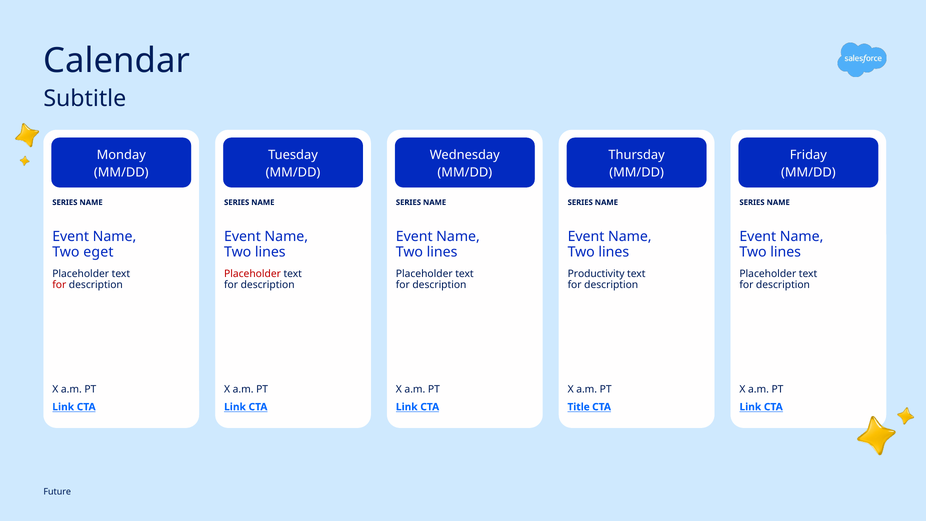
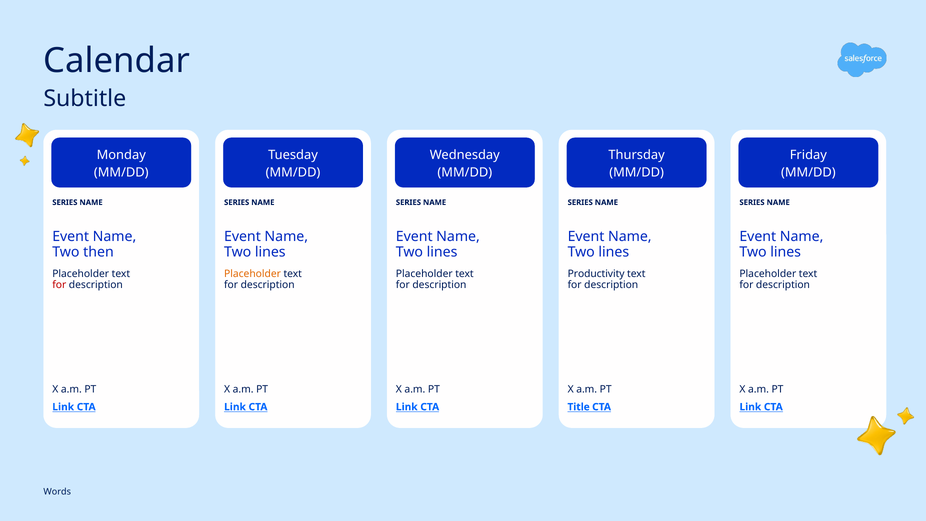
eget: eget -> then
Placeholder at (252, 274) colour: red -> orange
Future: Future -> Words
